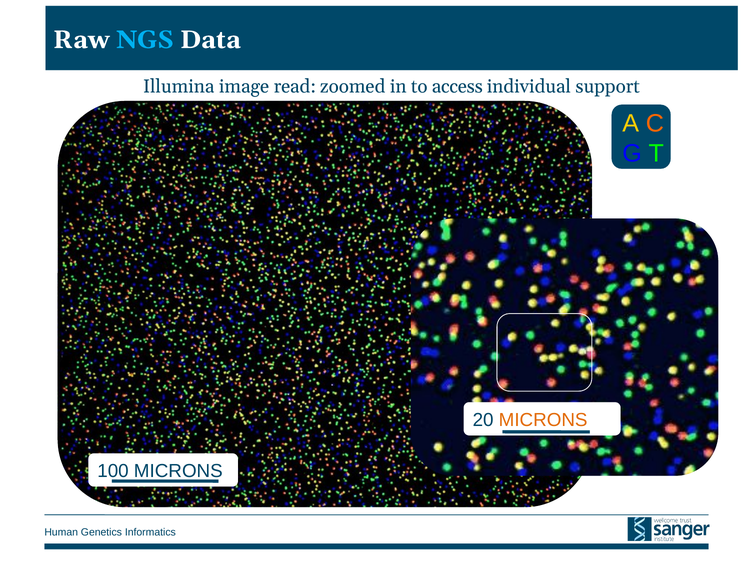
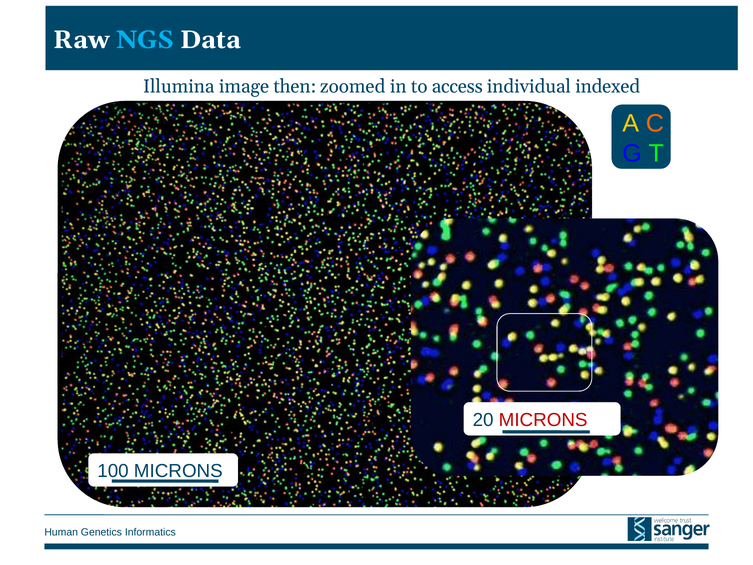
read: read -> then
support: support -> indexed
MICRONS at (543, 420) colour: orange -> red
